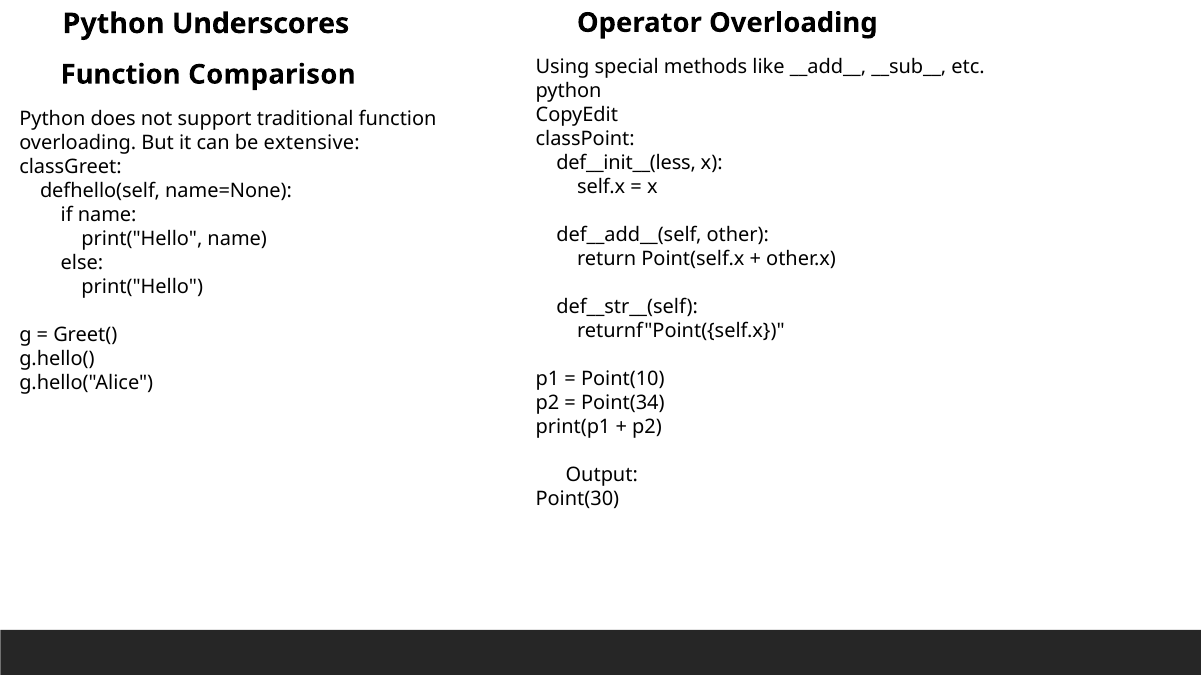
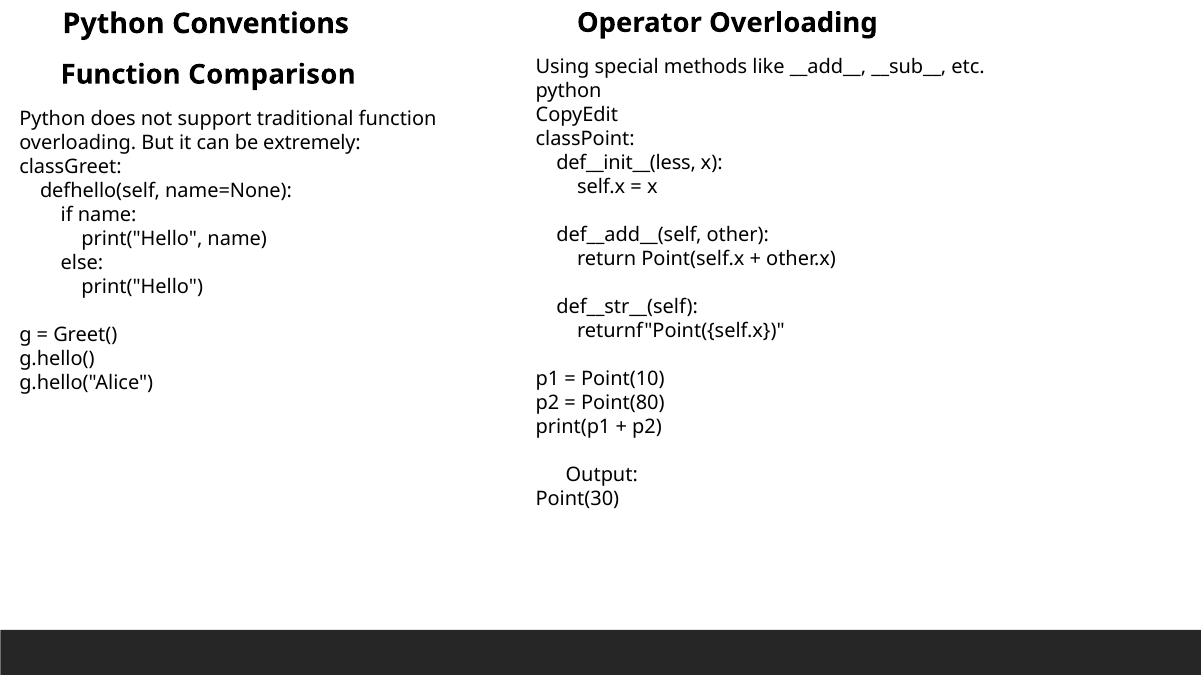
Underscores: Underscores -> Conventions
extensive: extensive -> extremely
Point(34: Point(34 -> Point(80
